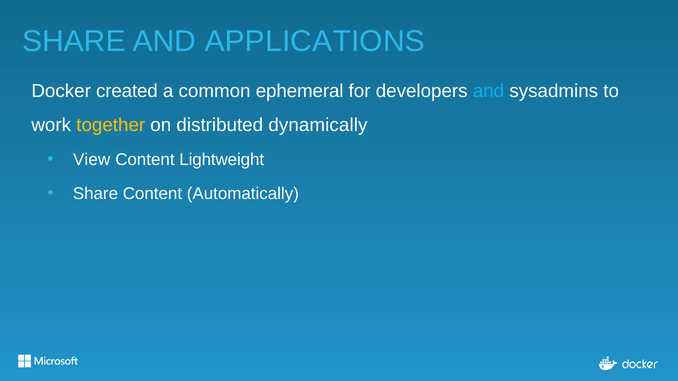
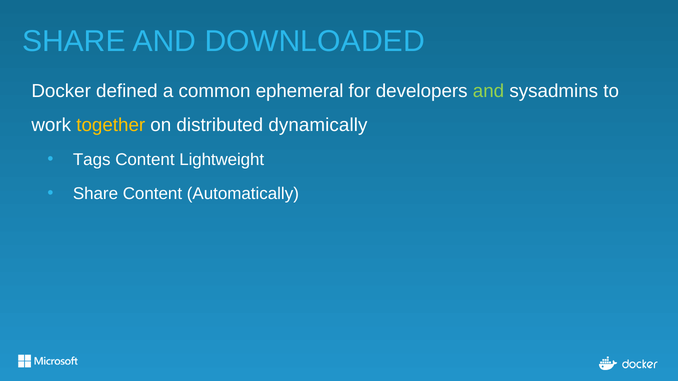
APPLICATIONS: APPLICATIONS -> DOWNLOADED
created: created -> defined
and at (488, 91) colour: light blue -> light green
View: View -> Tags
